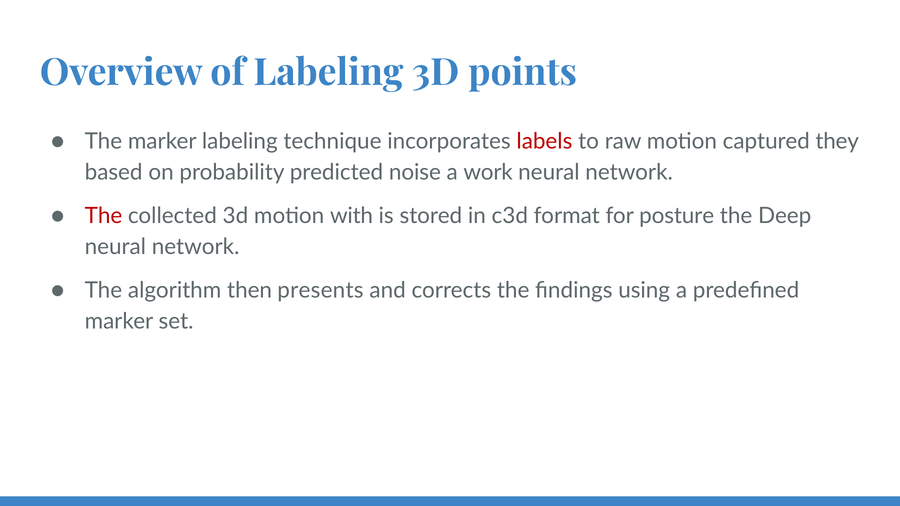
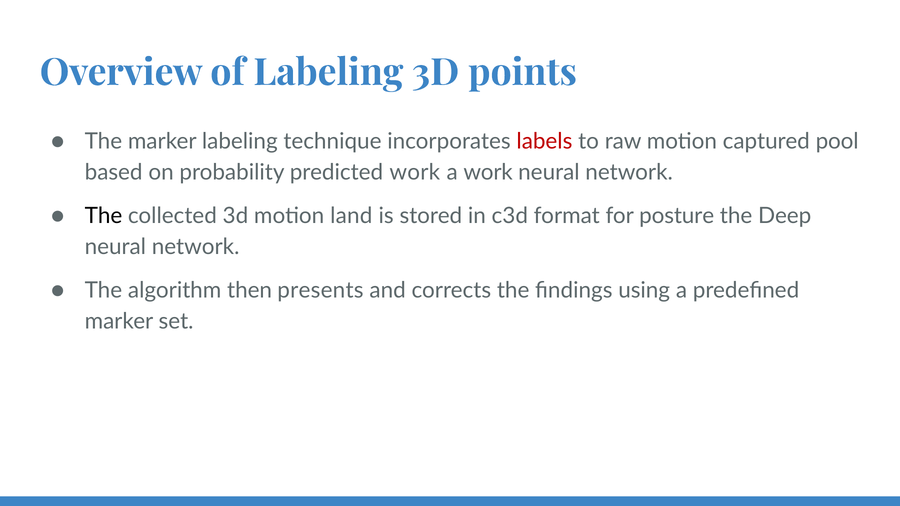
they: they -> pool
predicted noise: noise -> work
The at (103, 216) colour: red -> black
with: with -> land
